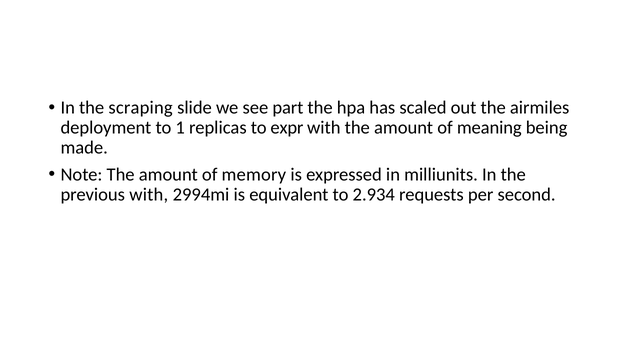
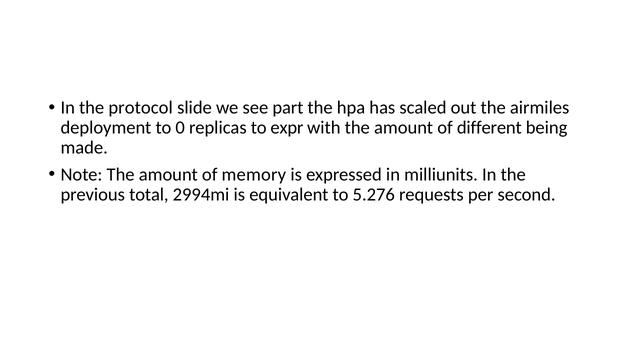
scraping: scraping -> protocol
1: 1 -> 0
meaning: meaning -> different
previous with: with -> total
2.934: 2.934 -> 5.276
